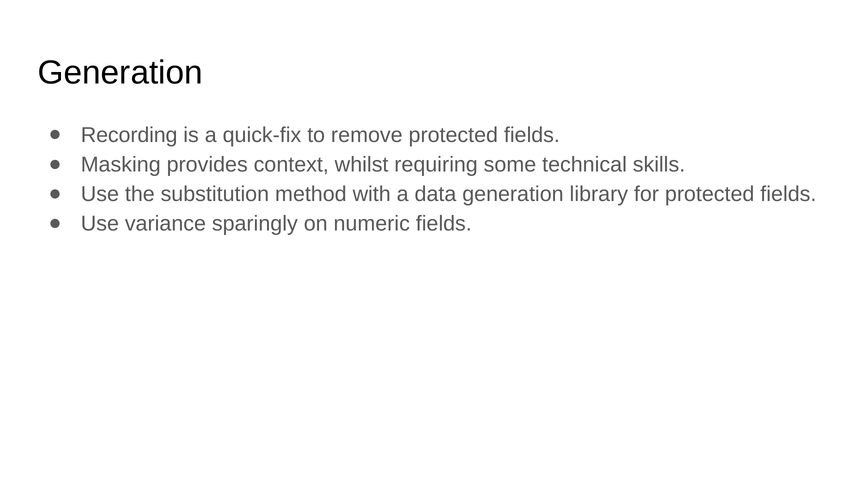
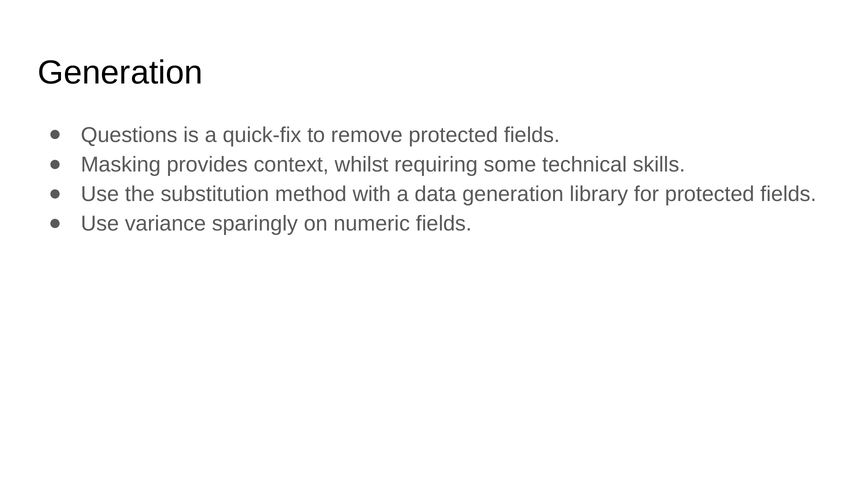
Recording: Recording -> Questions
